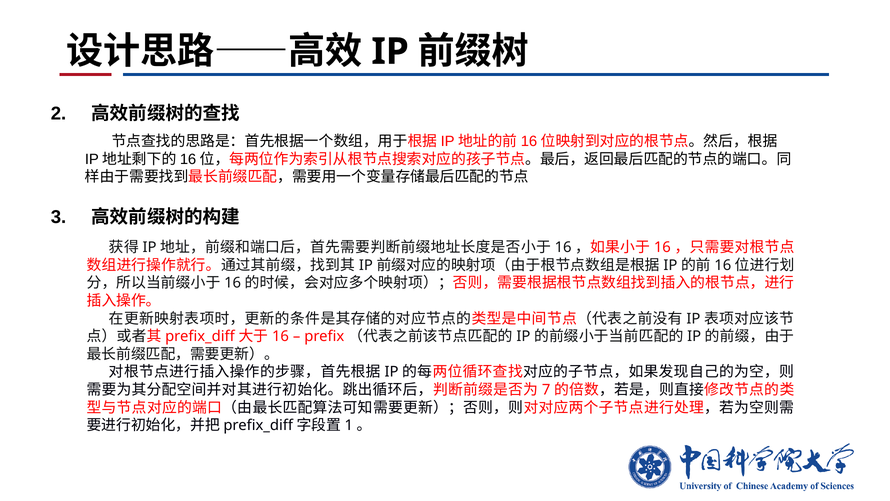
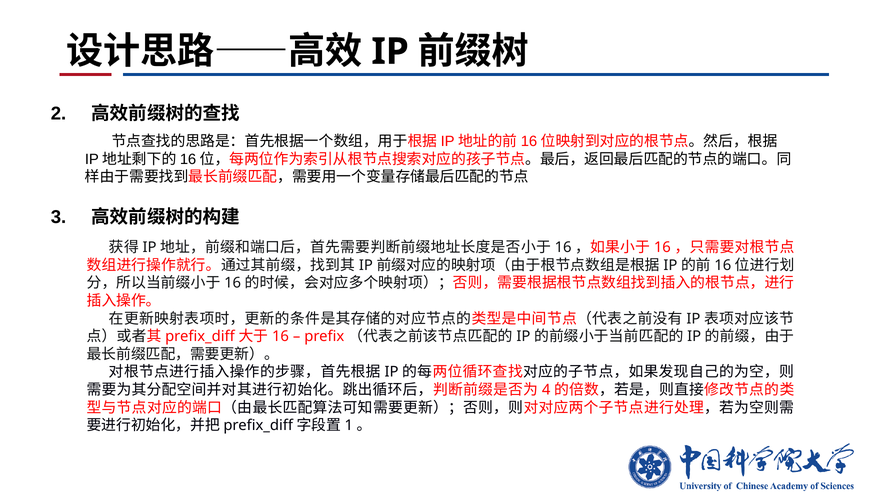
7: 7 -> 4
